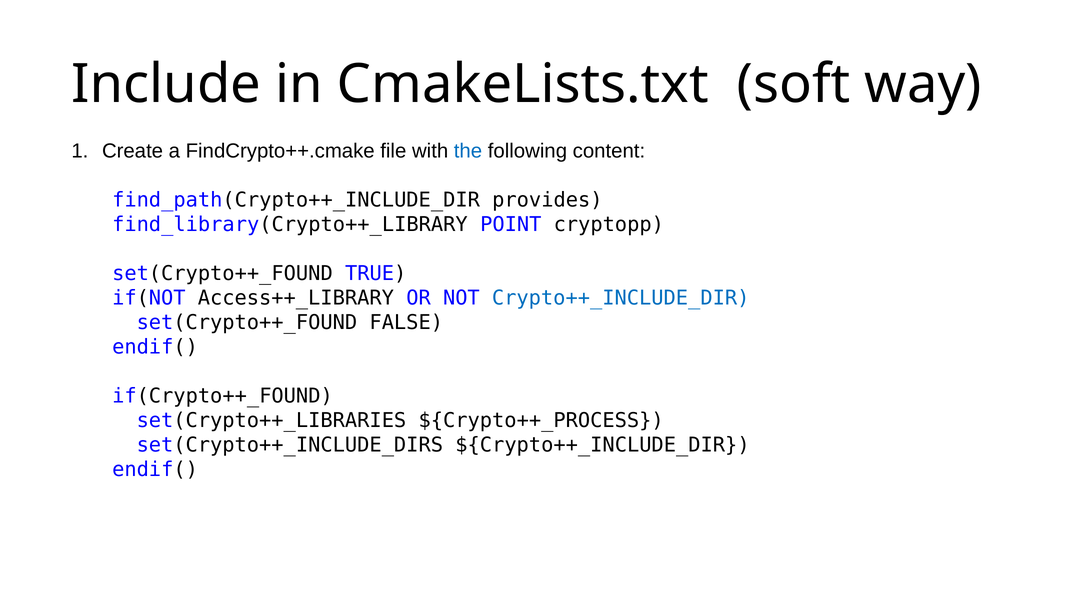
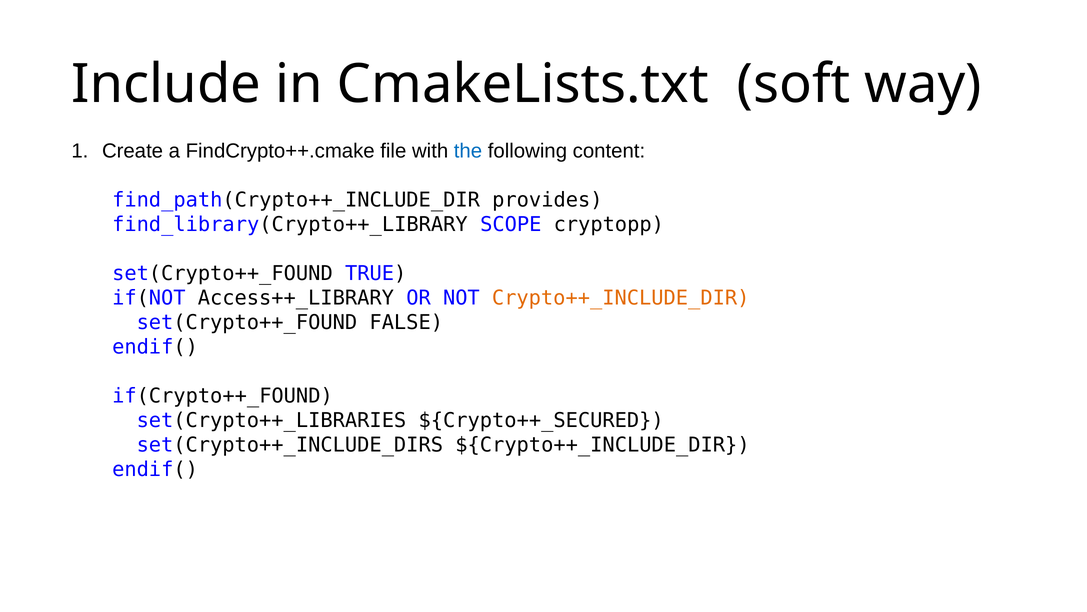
POINT: POINT -> SCOPE
Crypto++_INCLUDE_DIR colour: blue -> orange
${Crypto++_PROCESS: ${Crypto++_PROCESS -> ${Crypto++_SECURED
